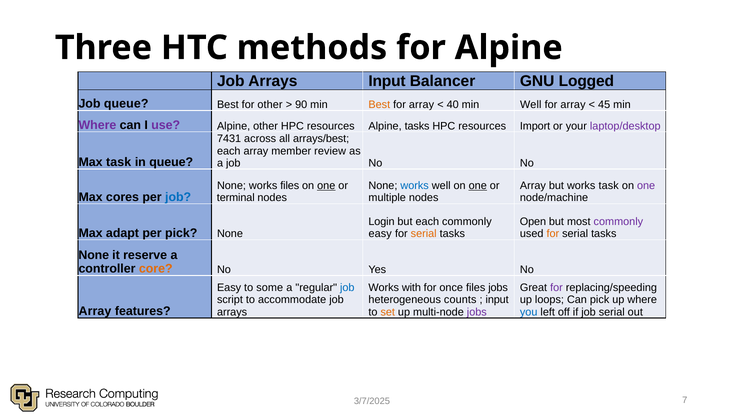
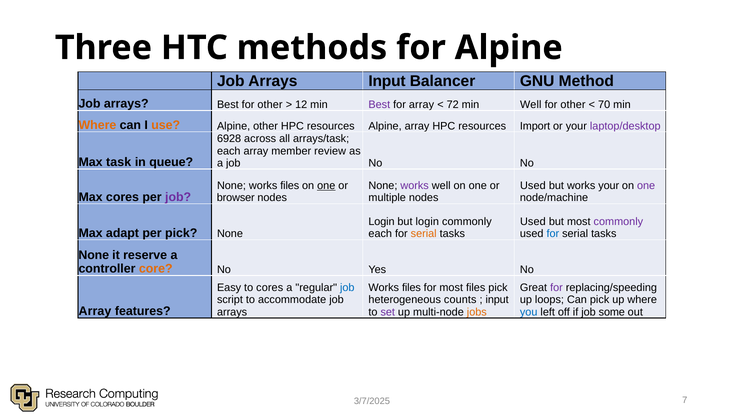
Logged: Logged -> Method
queue at (126, 104): queue -> arrays
90: 90 -> 12
Best at (379, 104) colour: orange -> purple
40: 40 -> 72
array at (573, 104): array -> other
45: 45 -> 70
Where at (97, 125) colour: purple -> orange
use colour: purple -> orange
Alpine tasks: tasks -> array
7431: 7431 -> 6928
arrays/best: arrays/best -> arrays/task
works at (415, 185) colour: blue -> purple
one at (478, 185) underline: present -> none
Array at (533, 185): Array -> Used
works task: task -> your
job at (178, 197) colour: blue -> purple
terminal: terminal -> browser
but each: each -> login
Open at (533, 221): Open -> Used
easy at (380, 234): easy -> each
for at (553, 234) colour: orange -> blue
to some: some -> cores
with at (411, 287): with -> files
for once: once -> most
files jobs: jobs -> pick
set colour: orange -> purple
jobs at (477, 312) colour: purple -> orange
job serial: serial -> some
